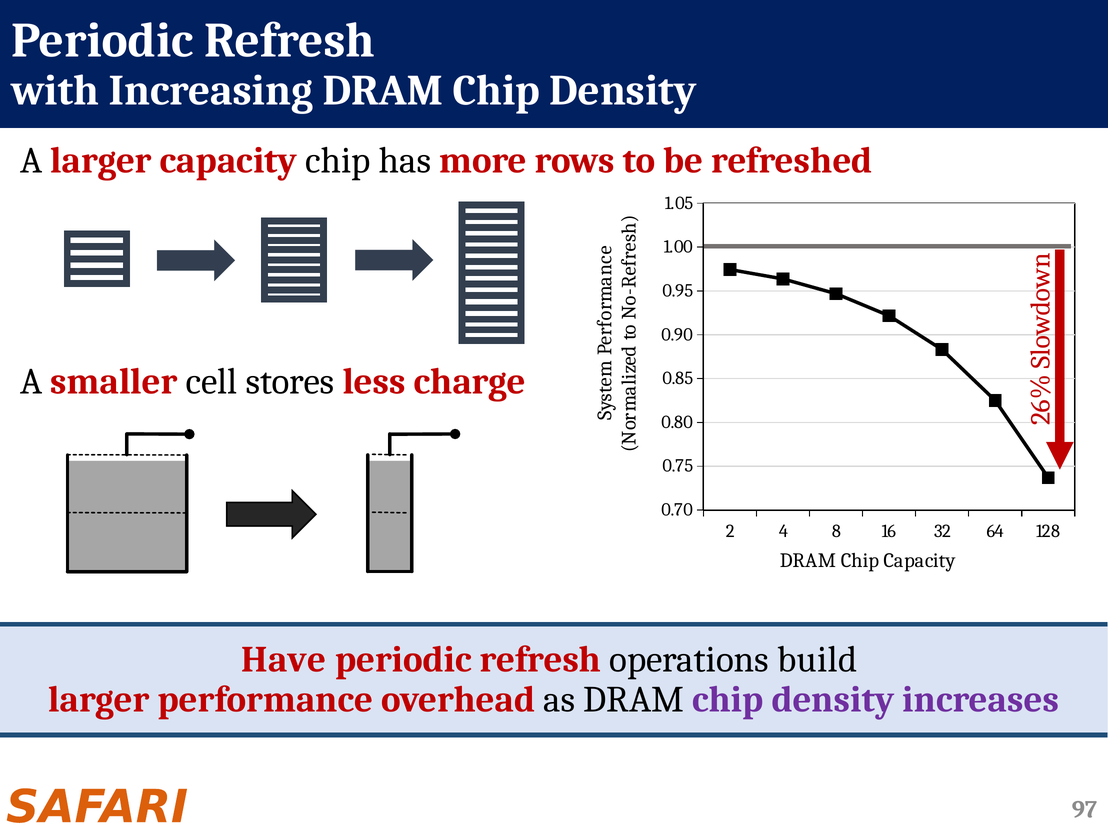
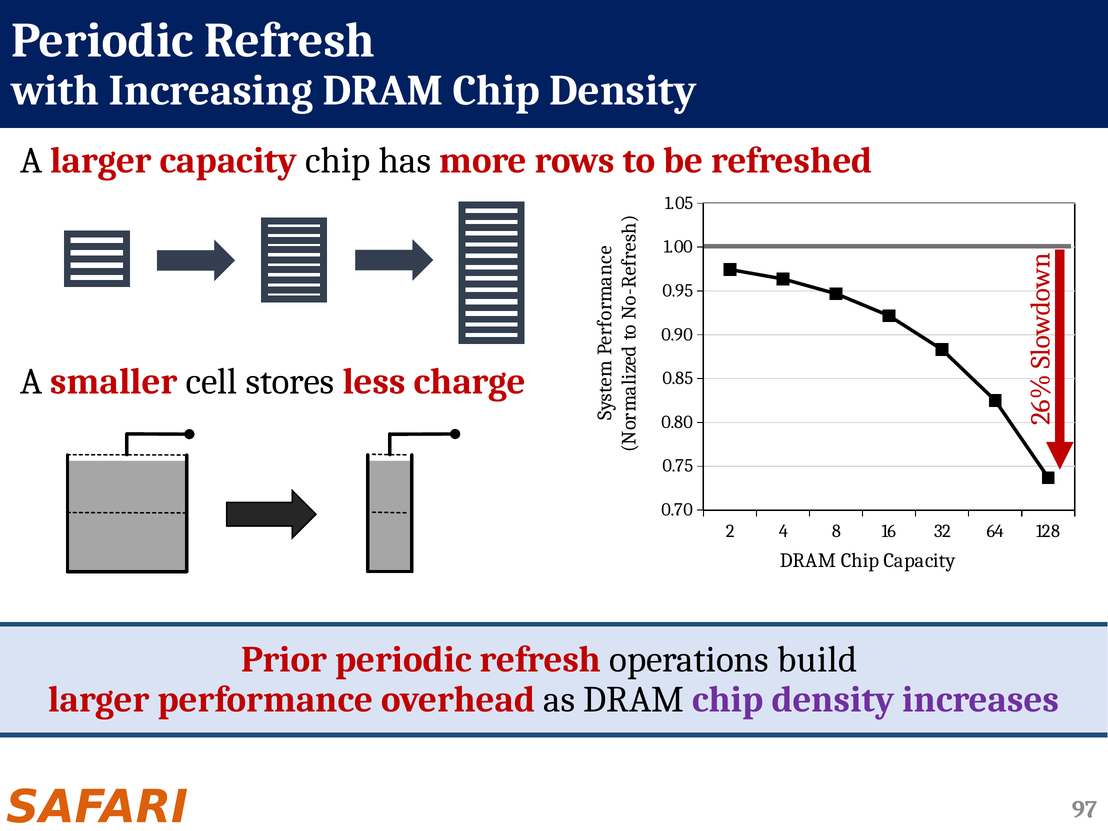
Have: Have -> Prior
